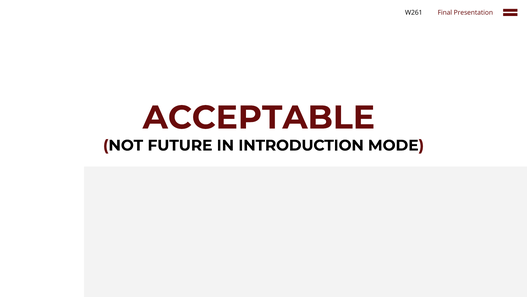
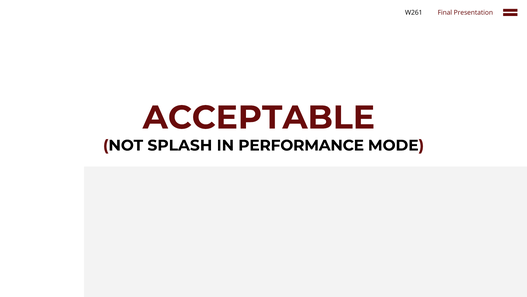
FUTURE: FUTURE -> SPLASH
INTRODUCTION: INTRODUCTION -> PERFORMANCE
